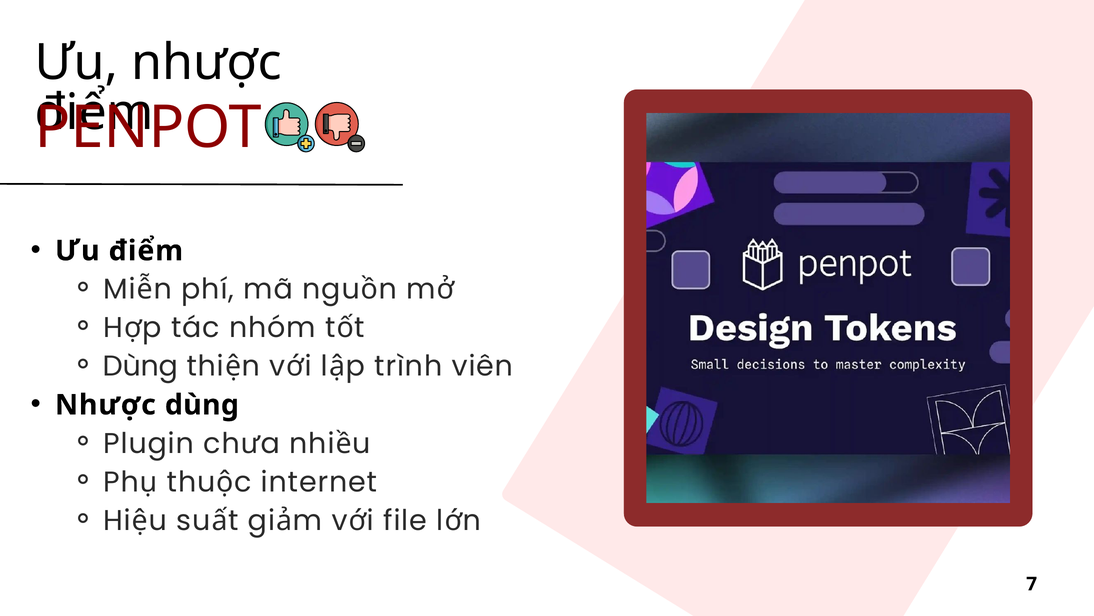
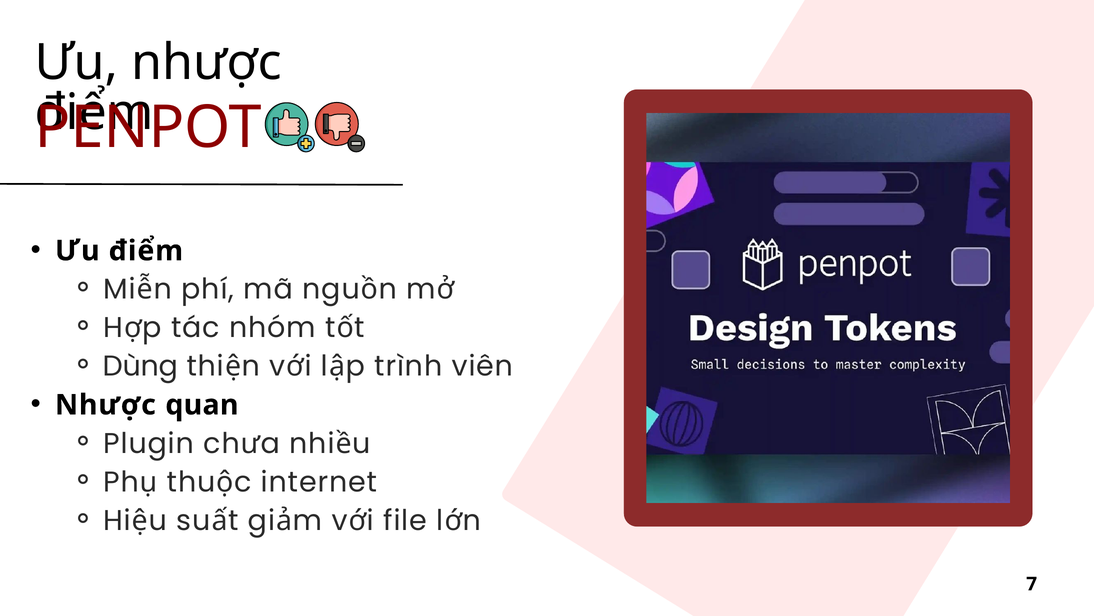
Nhược dùng: dùng -> quan
